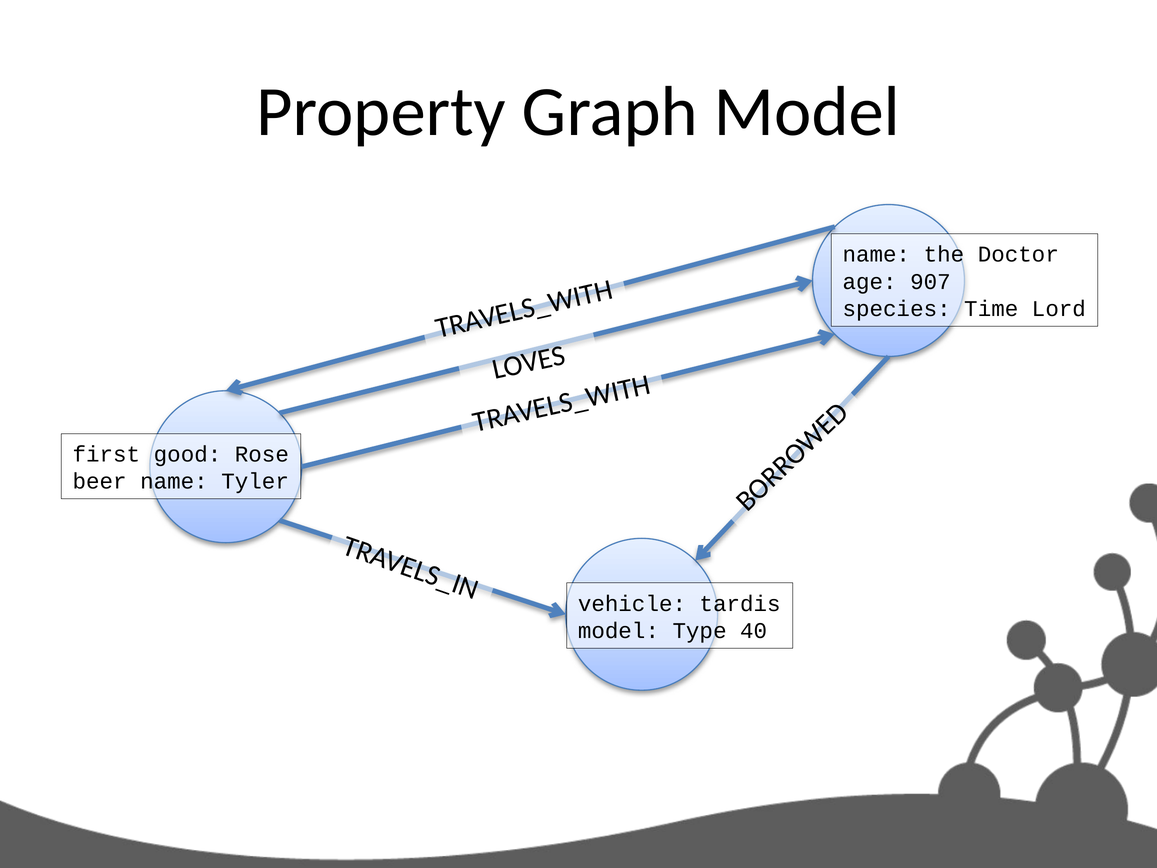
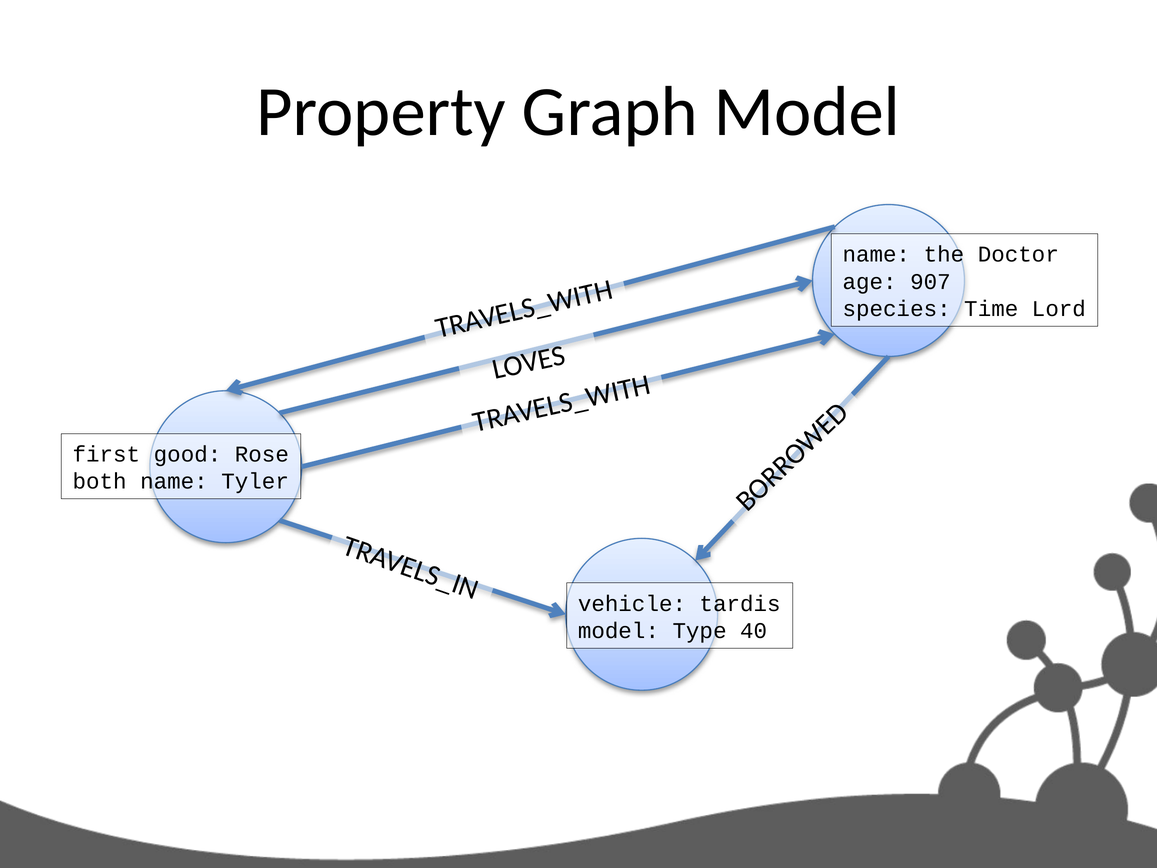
beer: beer -> both
